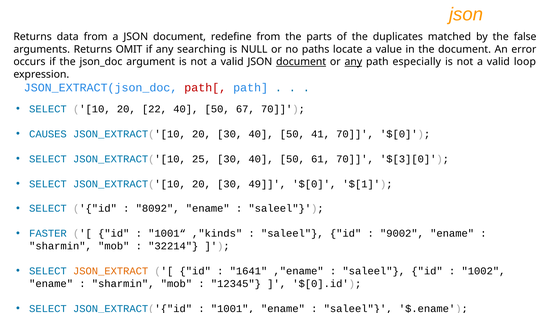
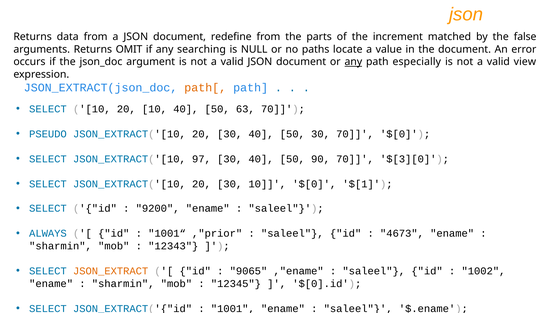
duplicates: duplicates -> increment
document at (301, 62) underline: present -> none
loop: loop -> view
path[ colour: red -> orange
20 22: 22 -> 10
67: 67 -> 63
CAUSES: CAUSES -> PSEUDO
50 41: 41 -> 30
25: 25 -> 97
61: 61 -> 90
30 49: 49 -> 10
8092: 8092 -> 9200
FASTER: FASTER -> ALWAYS
,"kinds: ,"kinds -> ,"prior
9002: 9002 -> 4673
32214: 32214 -> 12343
1641: 1641 -> 9065
